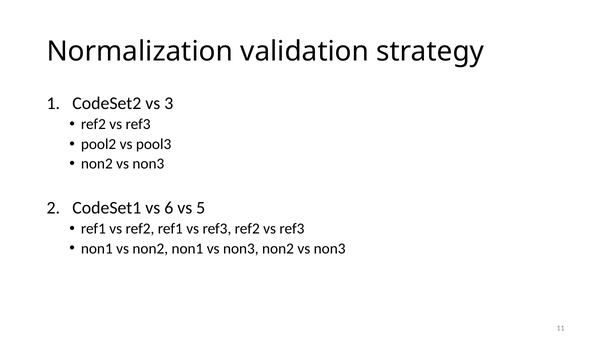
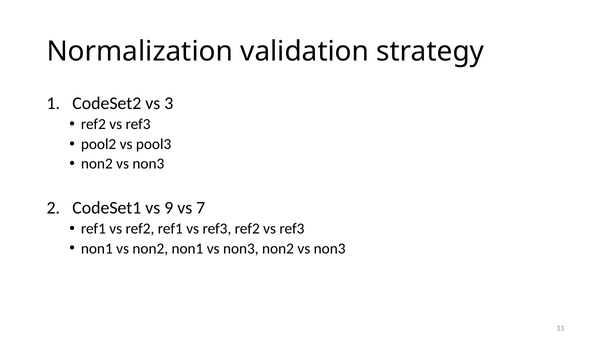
6: 6 -> 9
5: 5 -> 7
